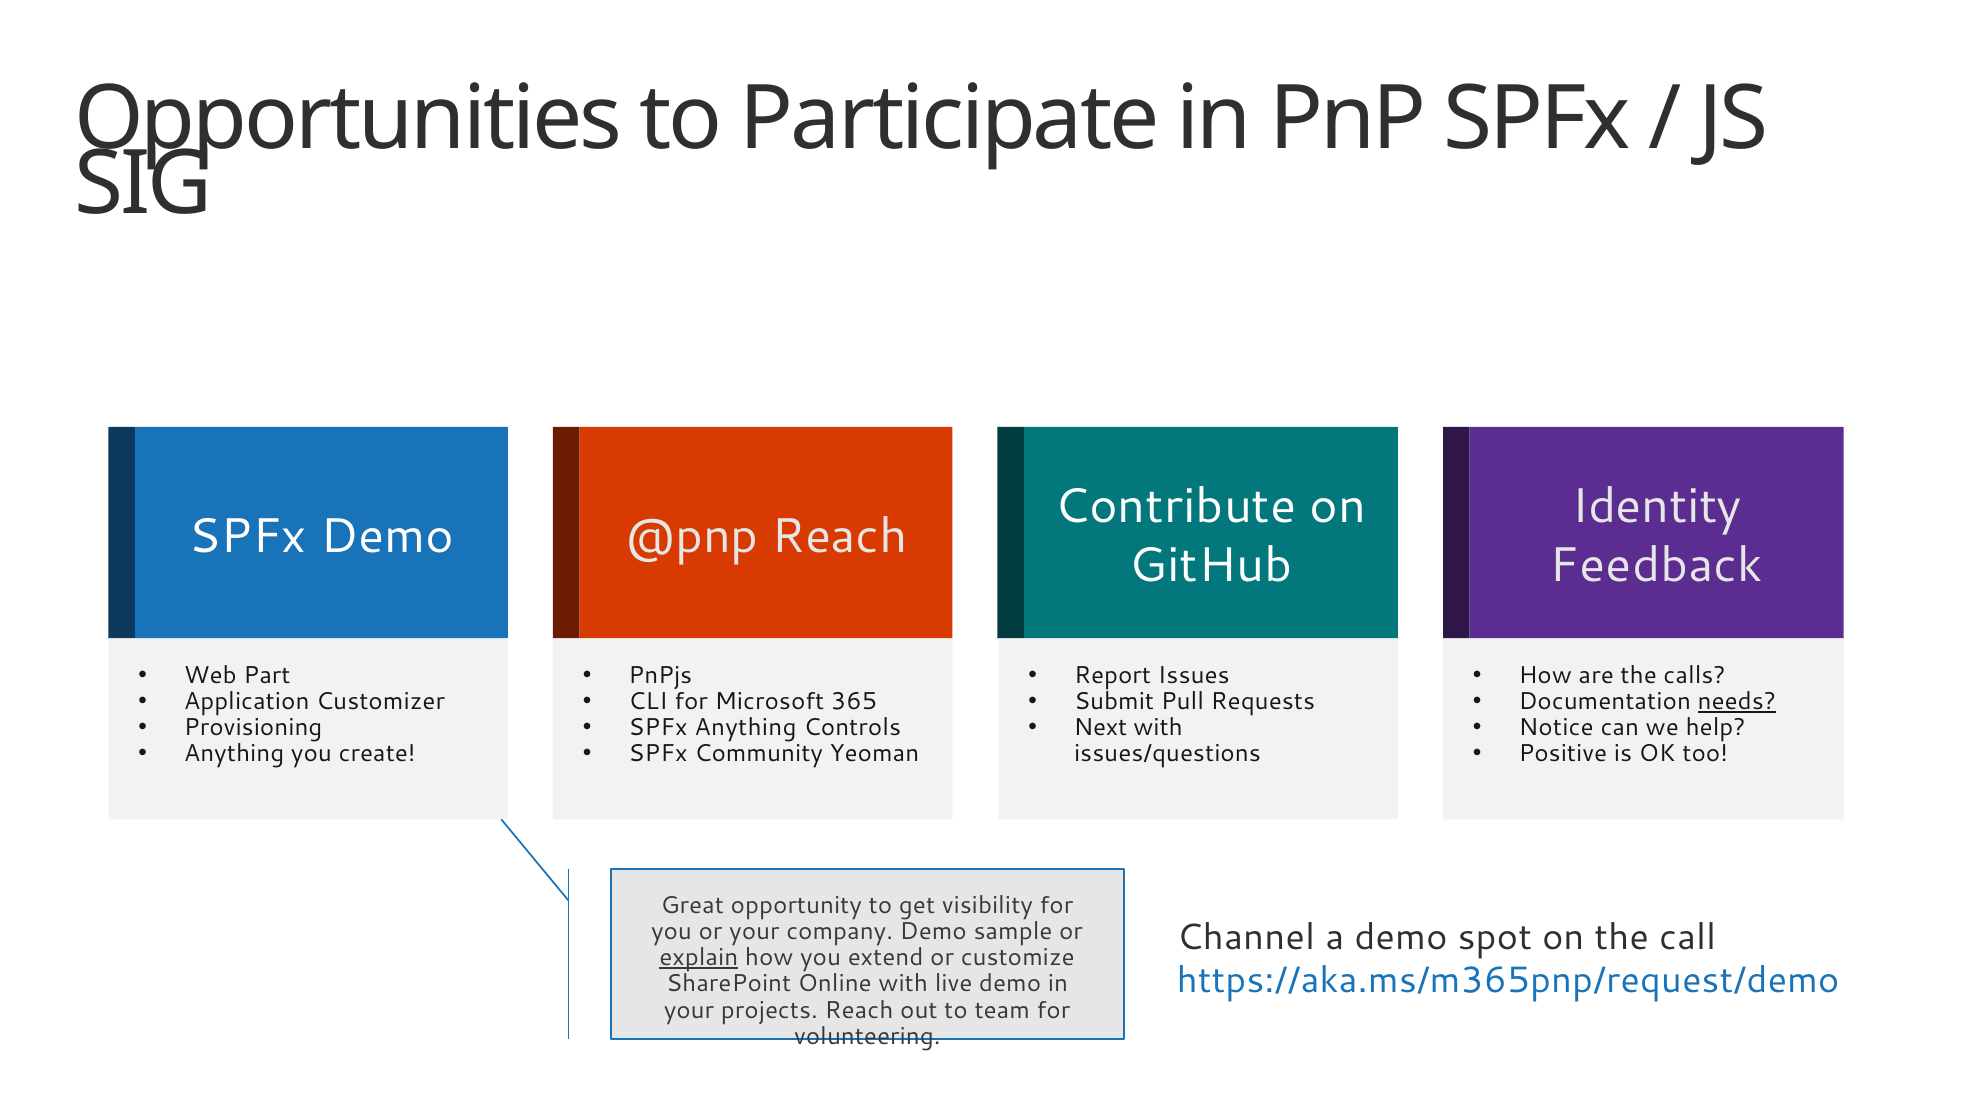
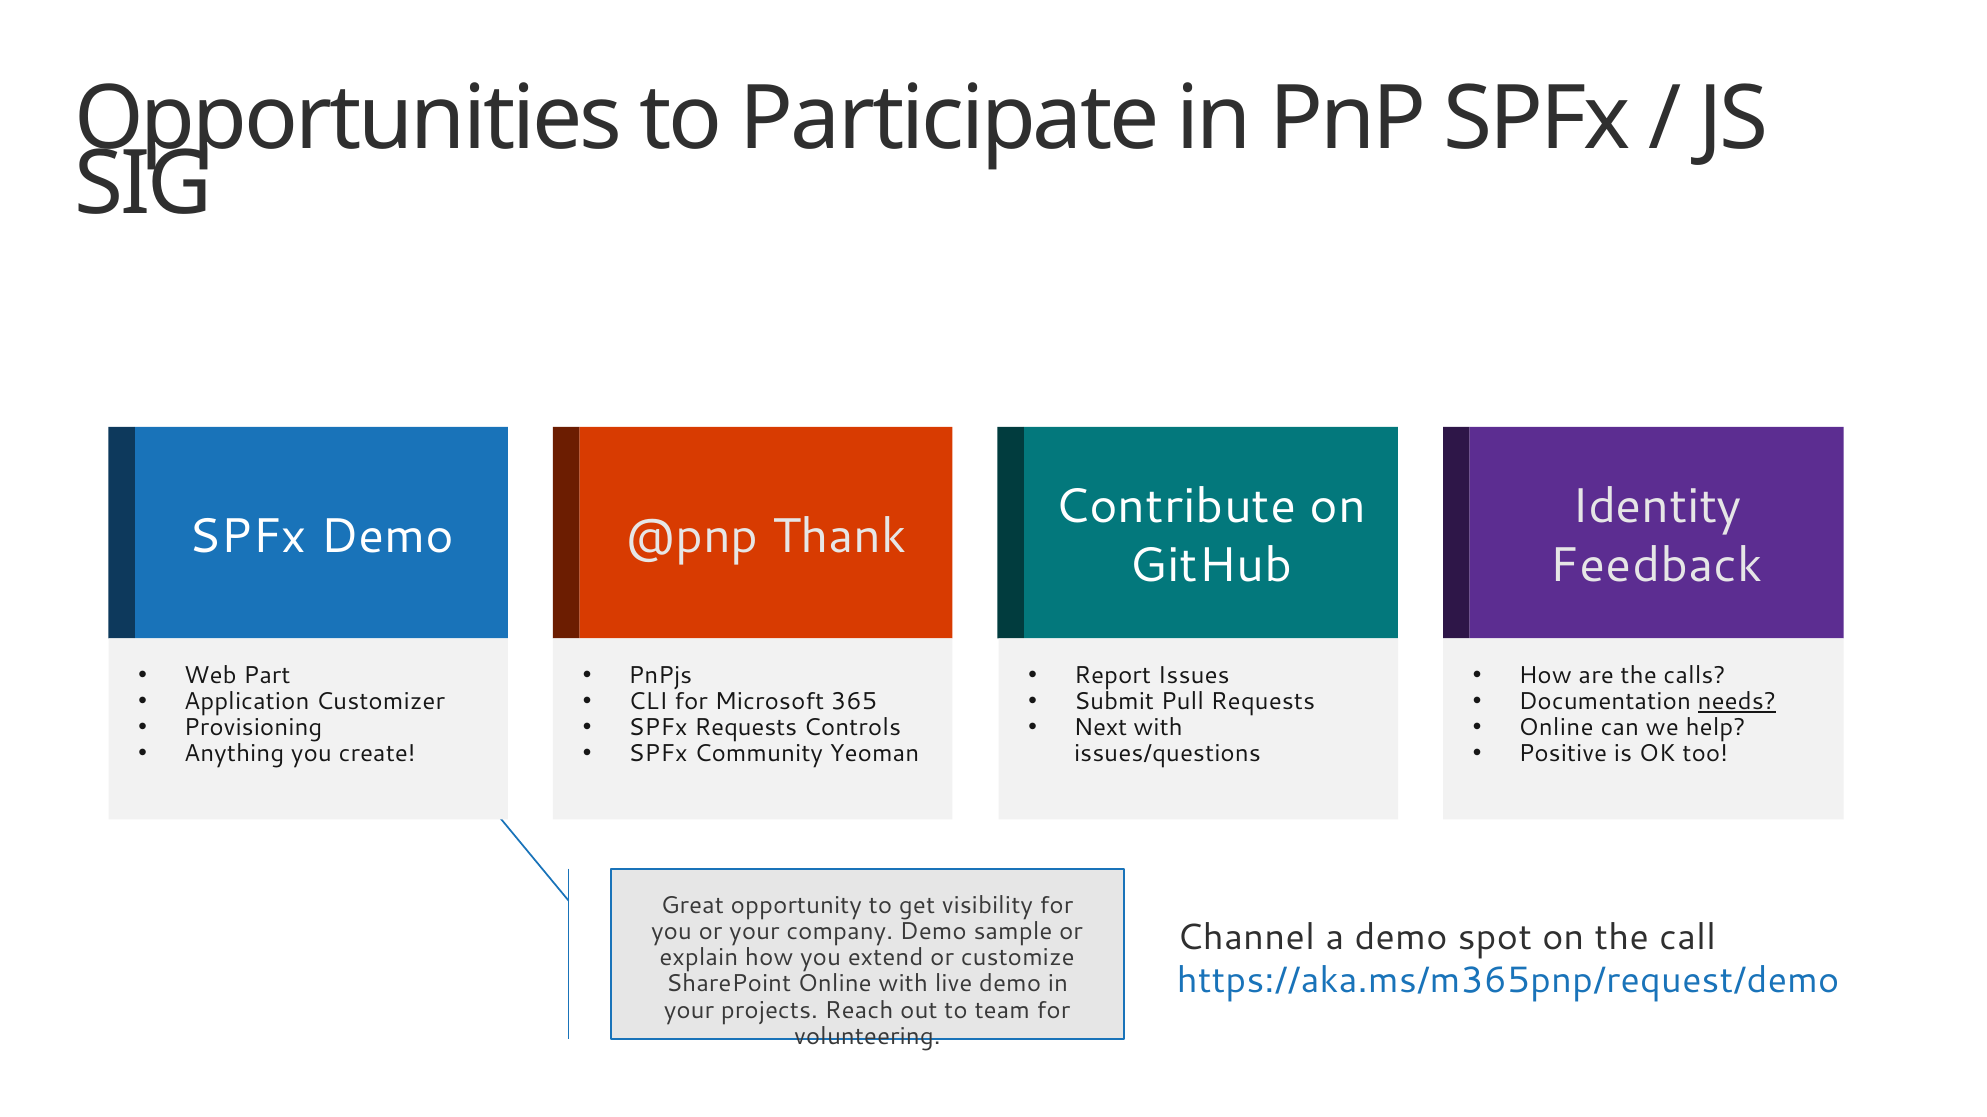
@pnp Reach: Reach -> Thank
SPFx Anything: Anything -> Requests
Notice at (1556, 728): Notice -> Online
explain underline: present -> none
